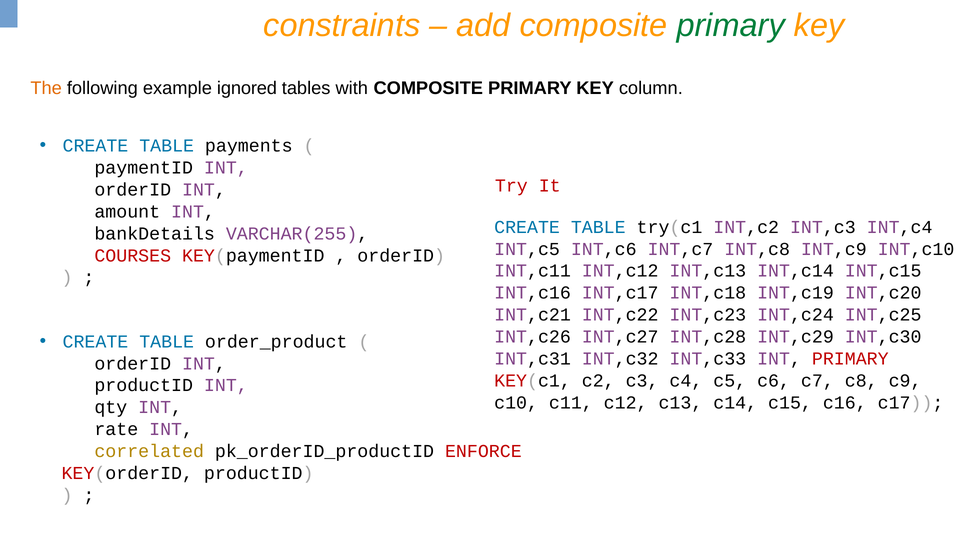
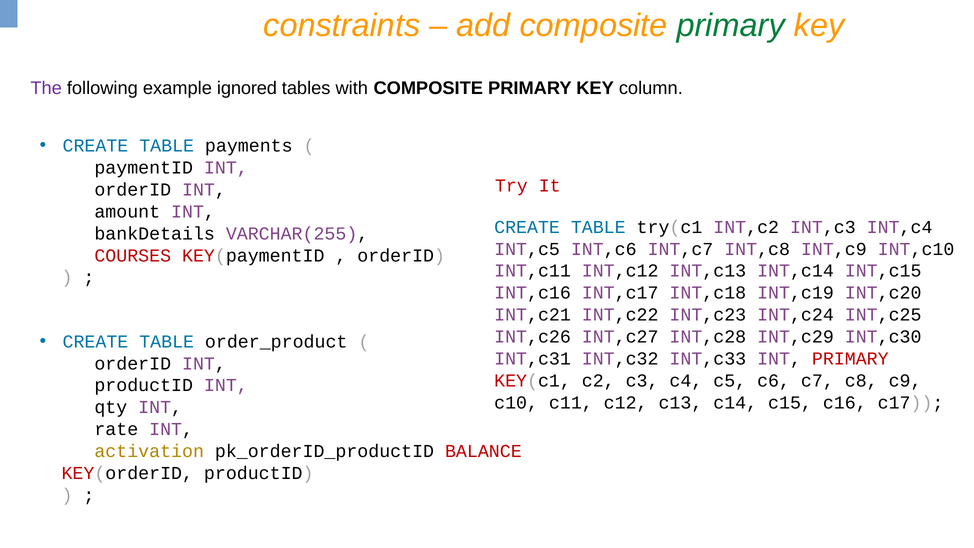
The colour: orange -> purple
correlated: correlated -> activation
ENFORCE: ENFORCE -> BALANCE
